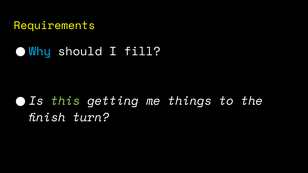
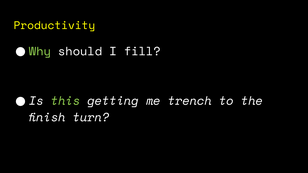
Requirements: Requirements -> Productivity
Why colour: light blue -> light green
things: things -> trench
